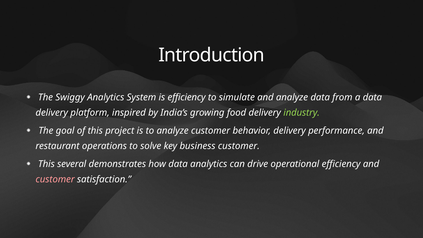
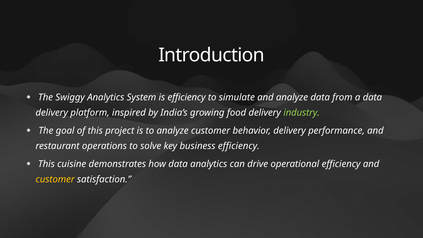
business customer: customer -> efficiency
several: several -> cuisine
customer at (55, 179) colour: pink -> yellow
